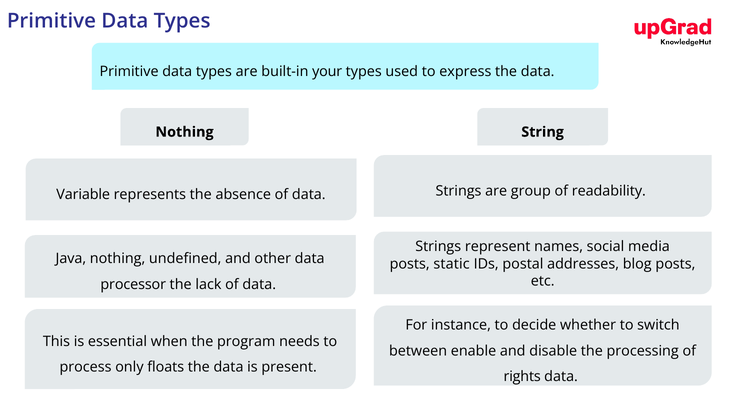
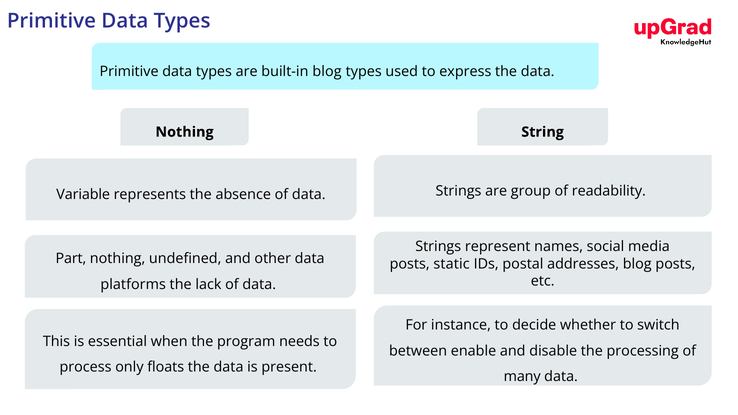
built-in your: your -> blog
Java: Java -> Part
processor: processor -> platforms
rights: rights -> many
